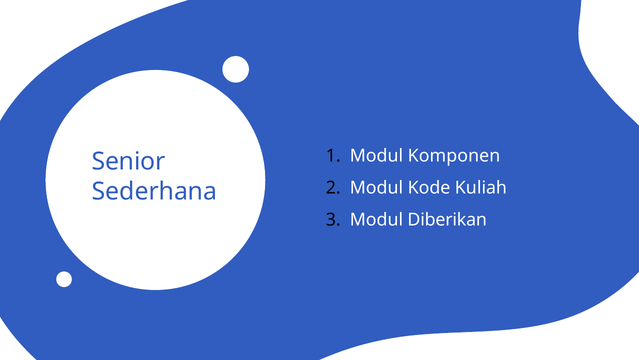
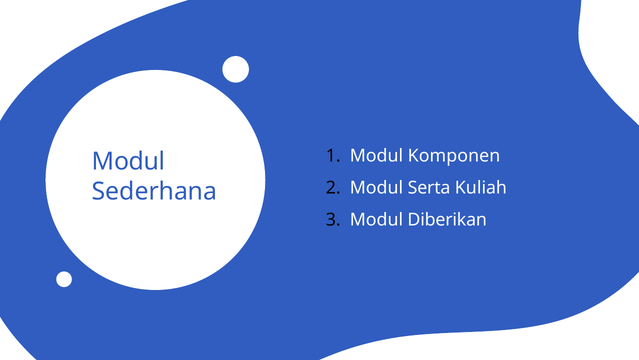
Senior at (129, 161): Senior -> Modul
Kode: Kode -> Serta
